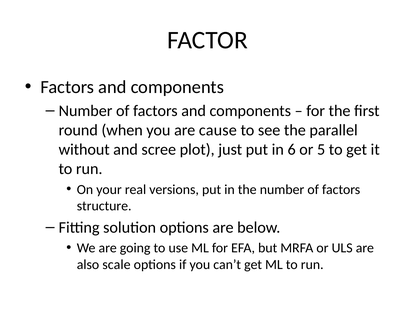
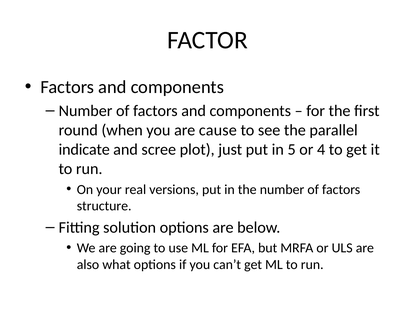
without: without -> indicate
6: 6 -> 5
5: 5 -> 4
scale: scale -> what
